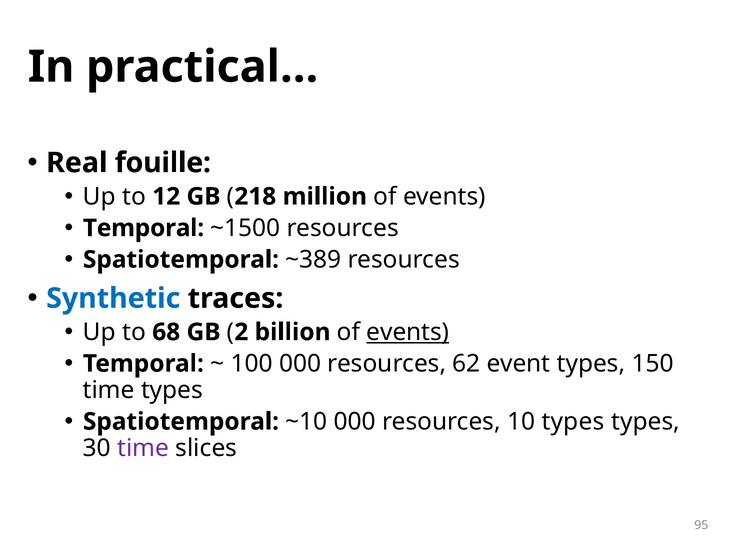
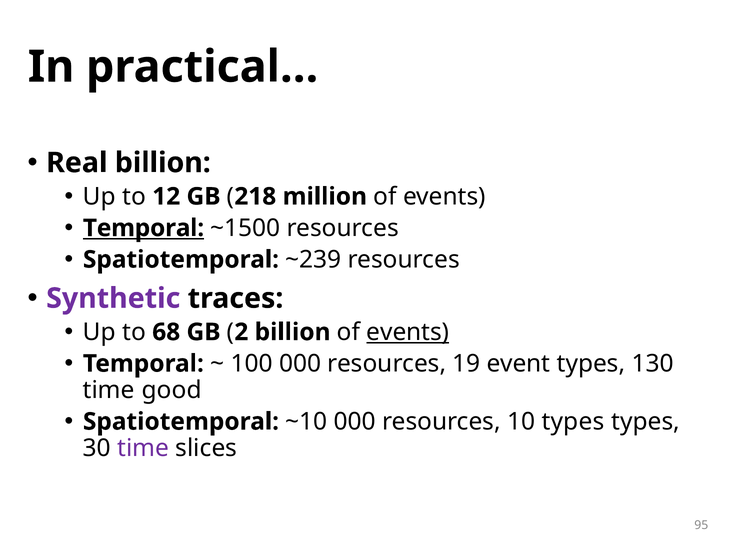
Real fouille: fouille -> billion
Temporal at (144, 228) underline: none -> present
~389: ~389 -> ~239
Synthetic colour: blue -> purple
62: 62 -> 19
150: 150 -> 130
time types: types -> good
